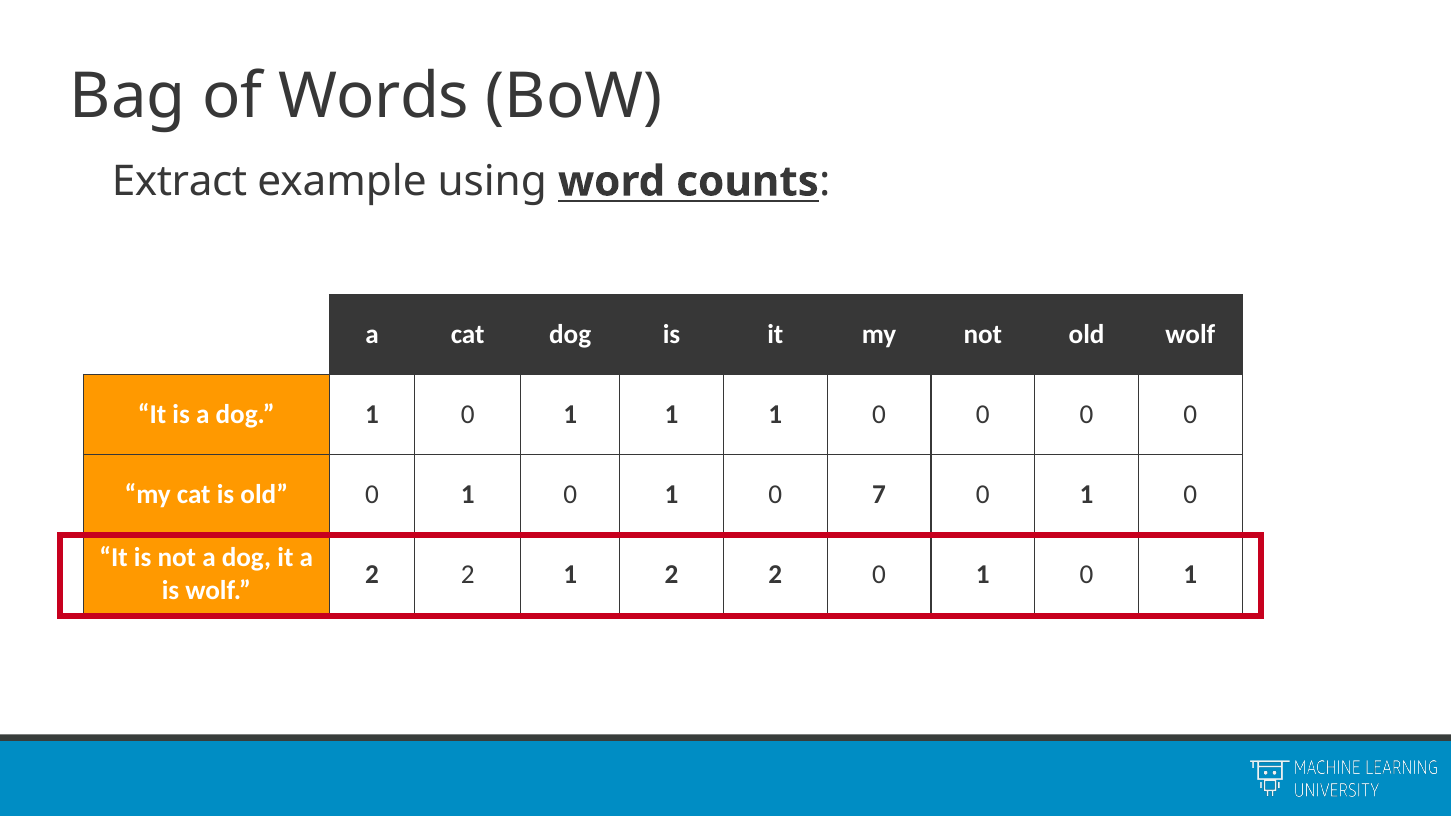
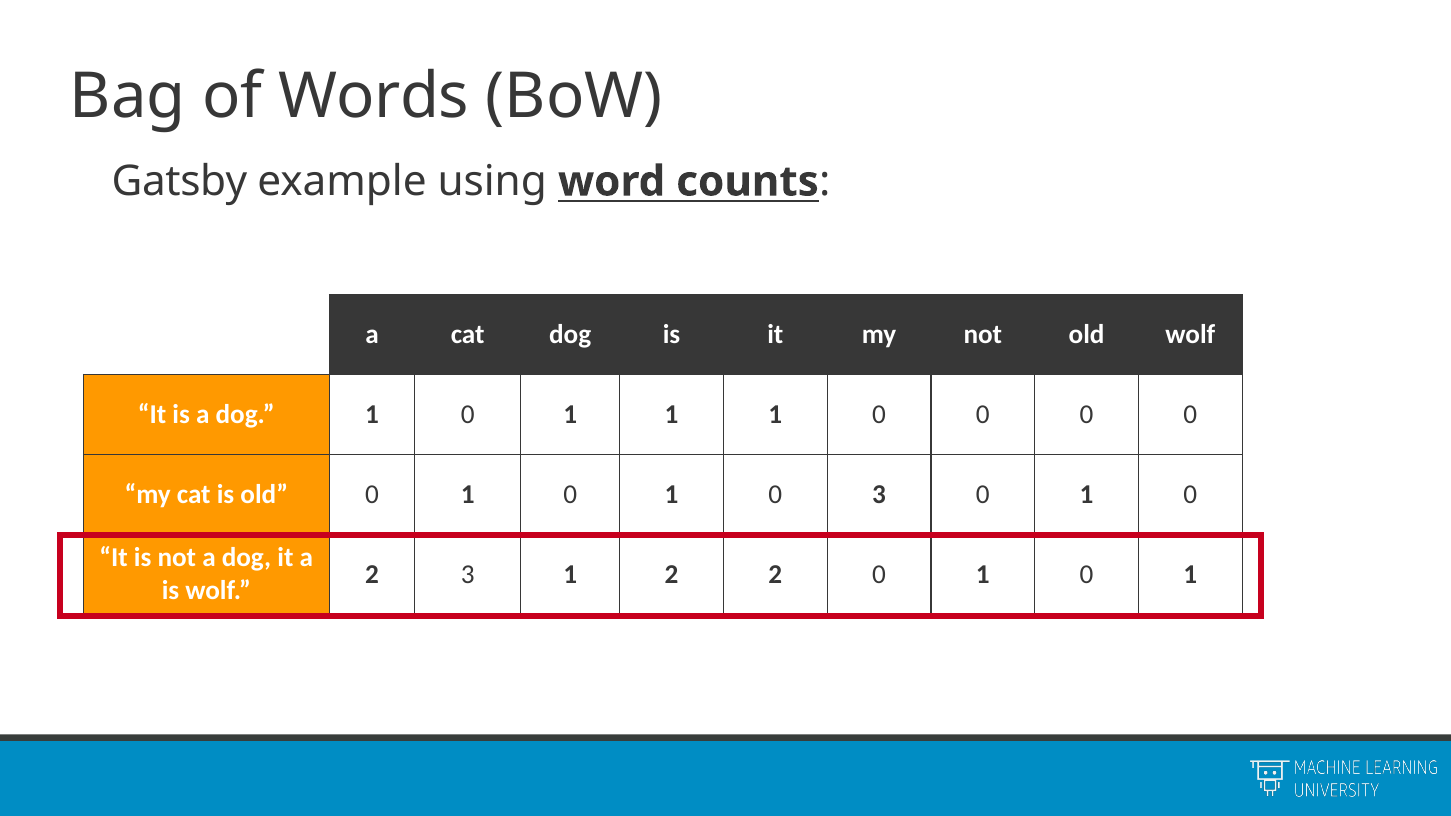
Extract: Extract -> Gatsby
0 7: 7 -> 3
2 at (468, 574): 2 -> 3
